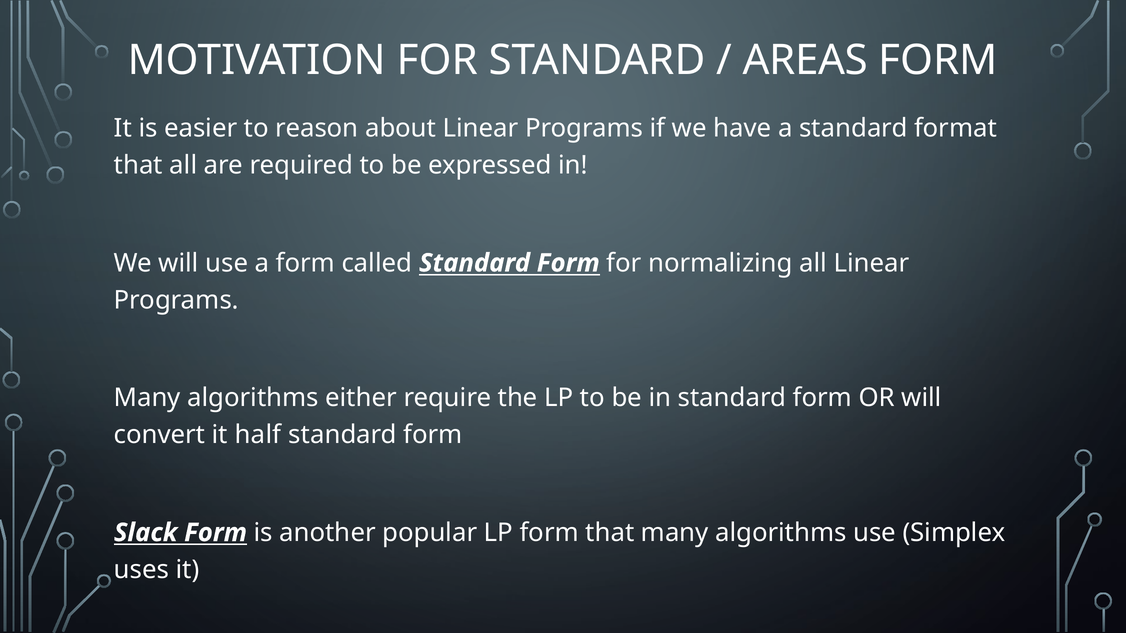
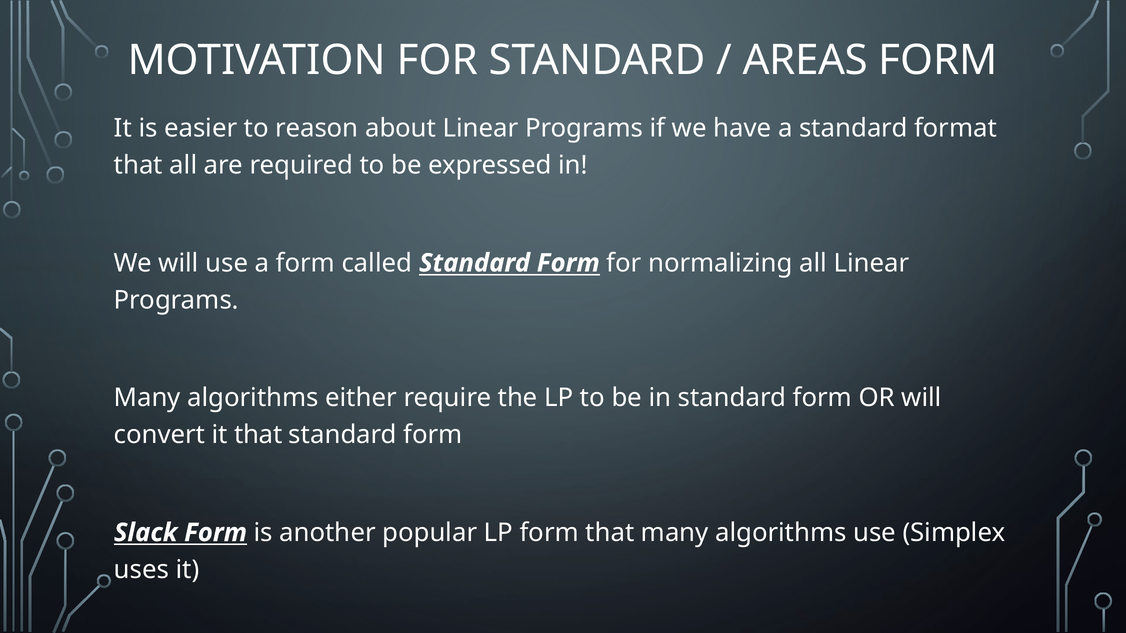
it half: half -> that
